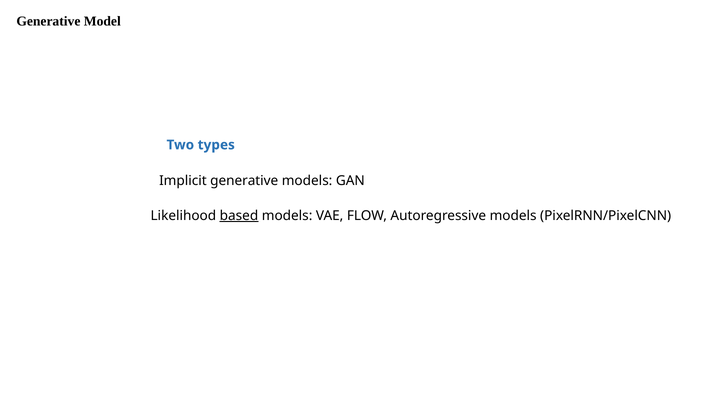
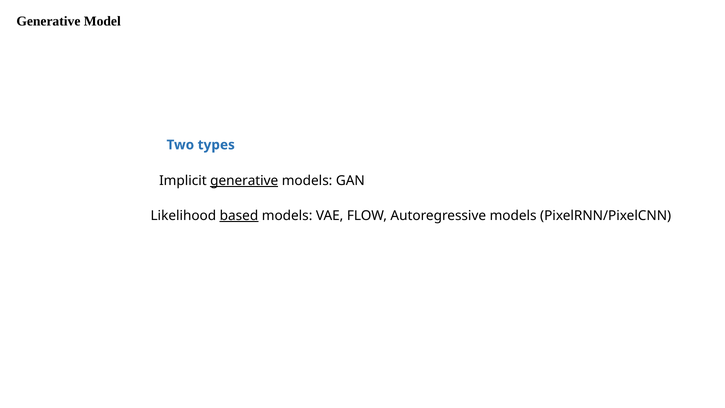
generative at (244, 181) underline: none -> present
